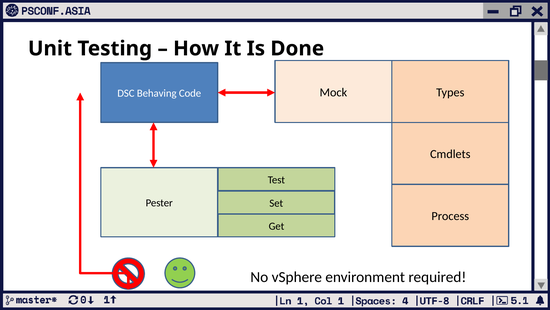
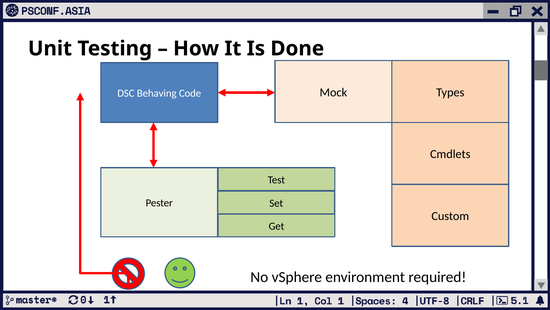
Process: Process -> Custom
